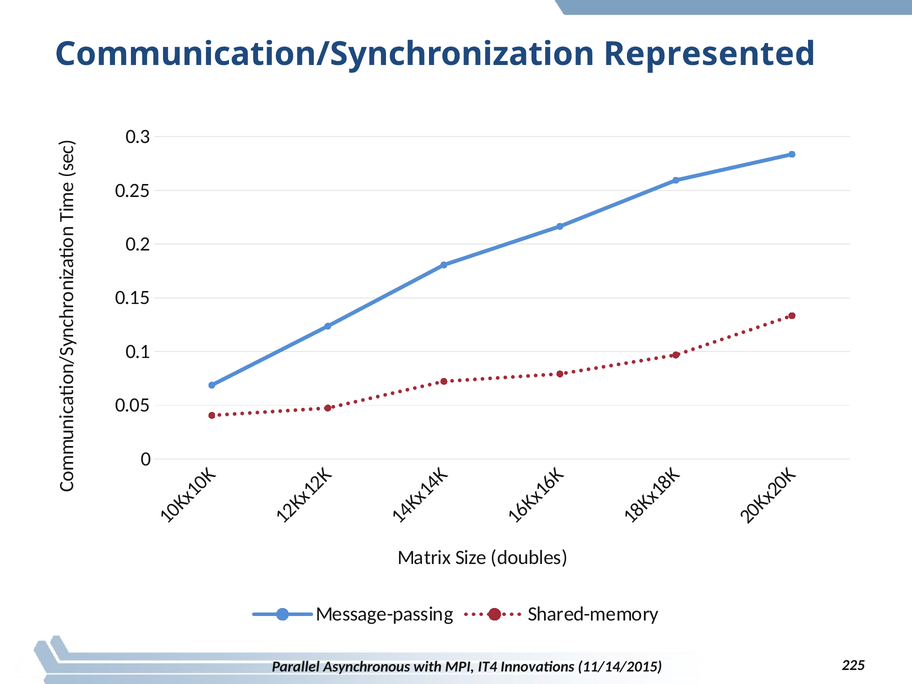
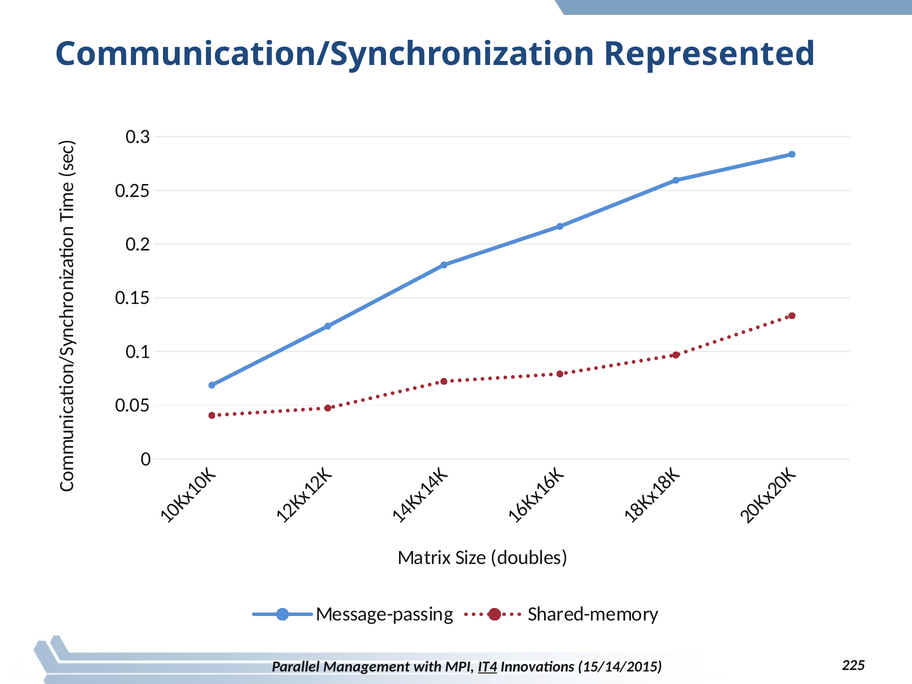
Asynchronous: Asynchronous -> Management
IT4 underline: none -> present
11/14/2015: 11/14/2015 -> 15/14/2015
